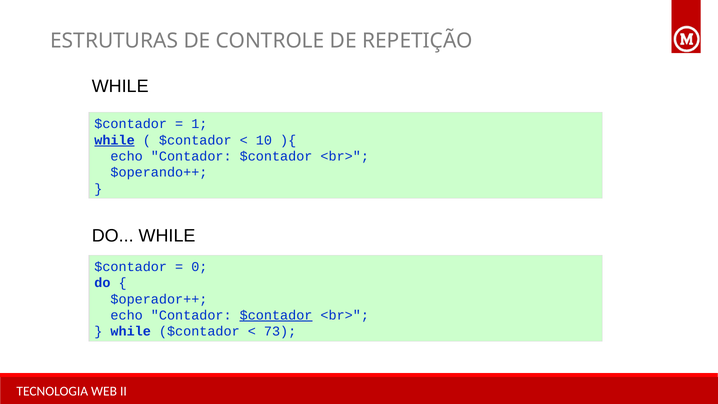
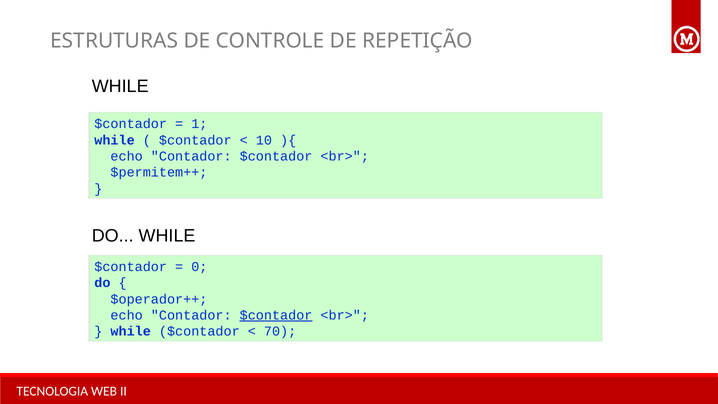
while at (115, 140) underline: present -> none
$operando++: $operando++ -> $permitem++
73: 73 -> 70
